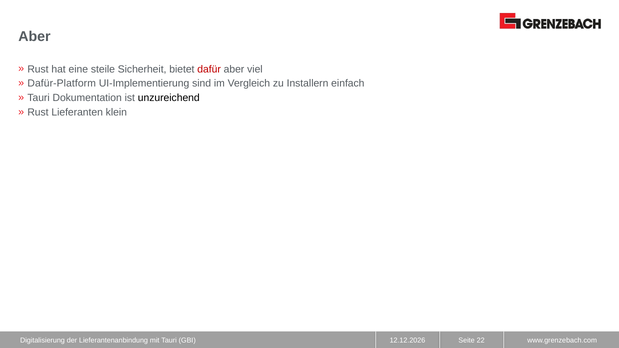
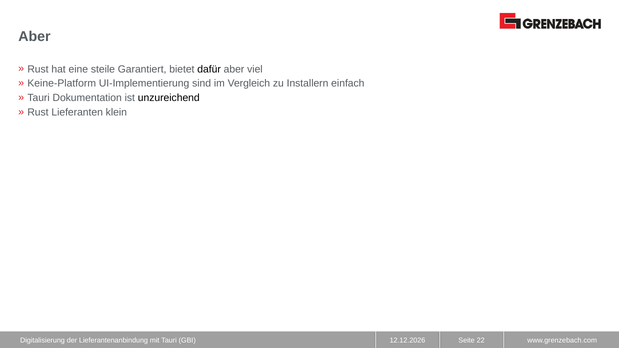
Sicherheit: Sicherheit -> Garantiert
dafür colour: red -> black
Dafür-Platform: Dafür-Platform -> Keine-Platform
